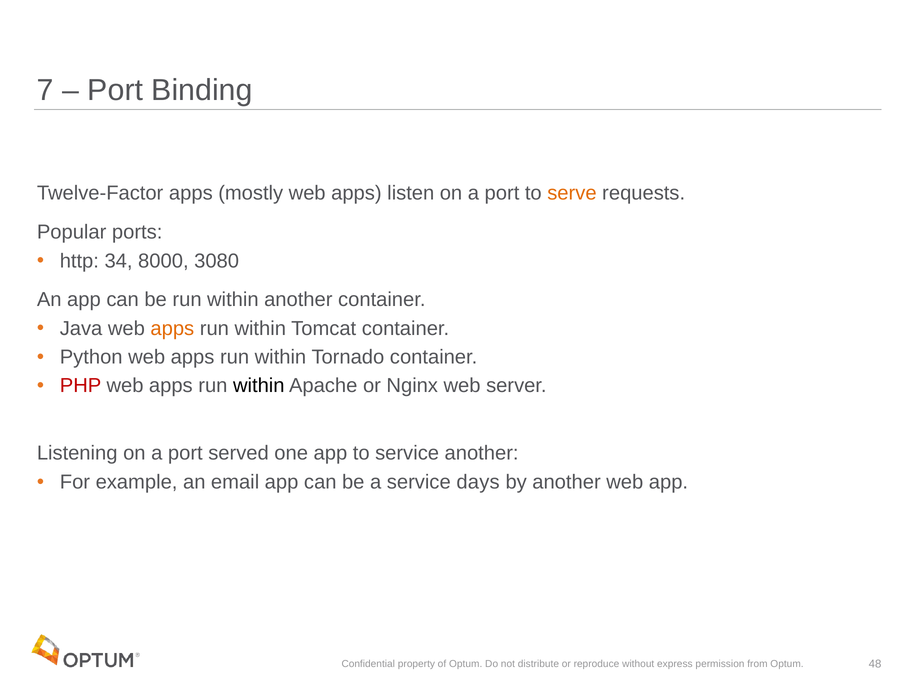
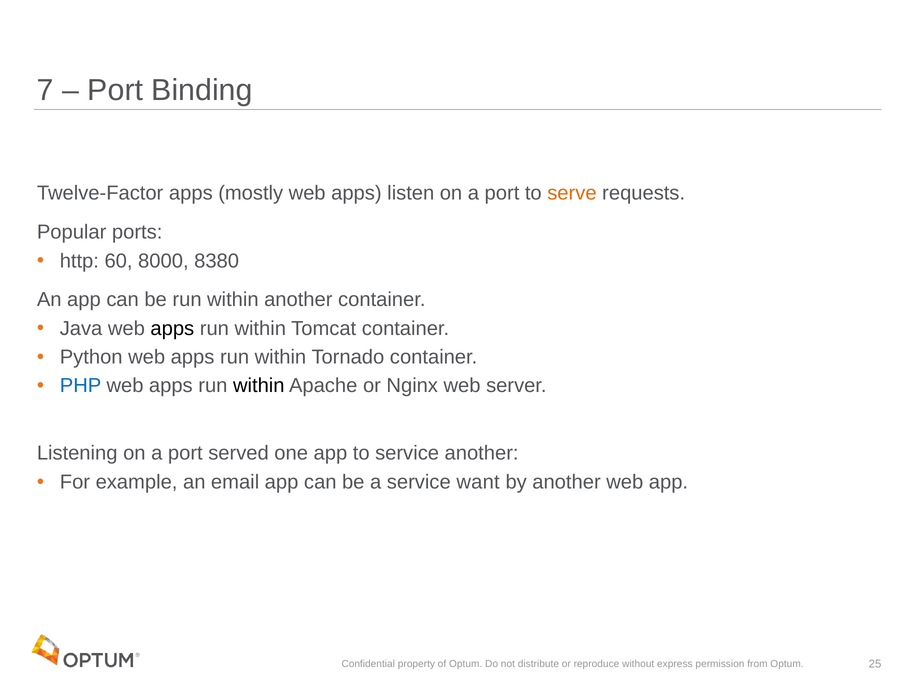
34: 34 -> 60
3080: 3080 -> 8380
apps at (172, 329) colour: orange -> black
PHP colour: red -> blue
days: days -> want
48: 48 -> 25
